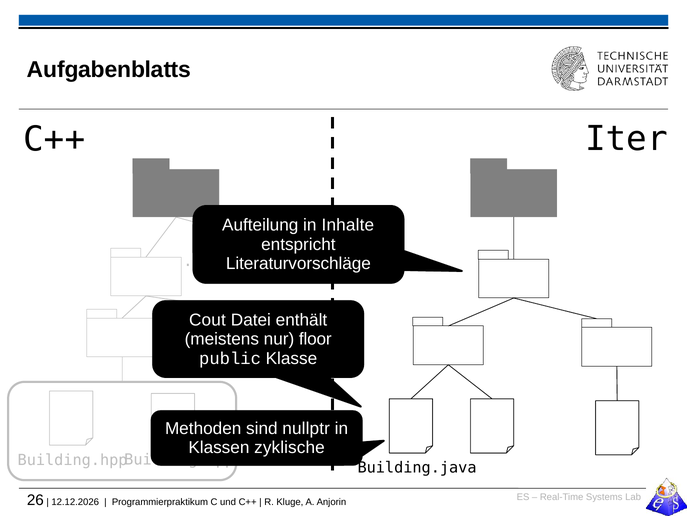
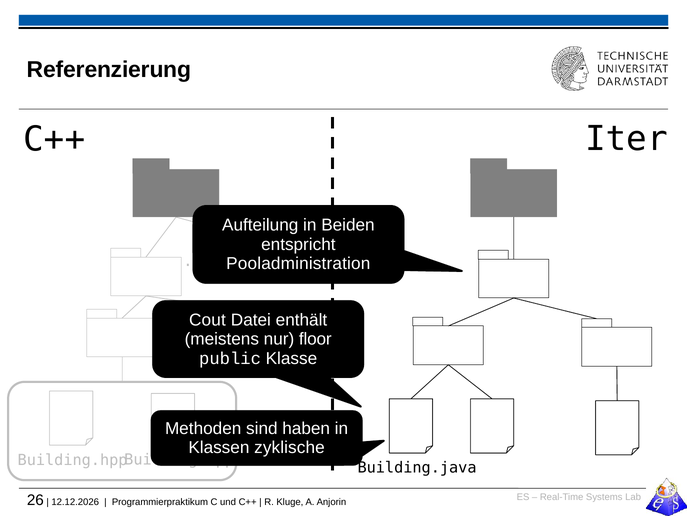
Aufgabenblatts: Aufgabenblatts -> Referenzierung
Inhalte: Inhalte -> Beiden
Literaturvorschläge: Literaturvorschläge -> Pooladministration
nullptr: nullptr -> haben
